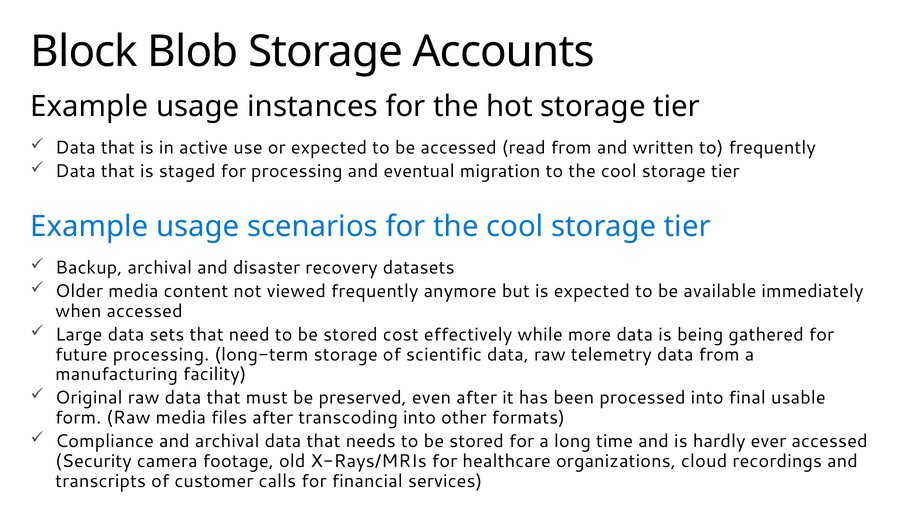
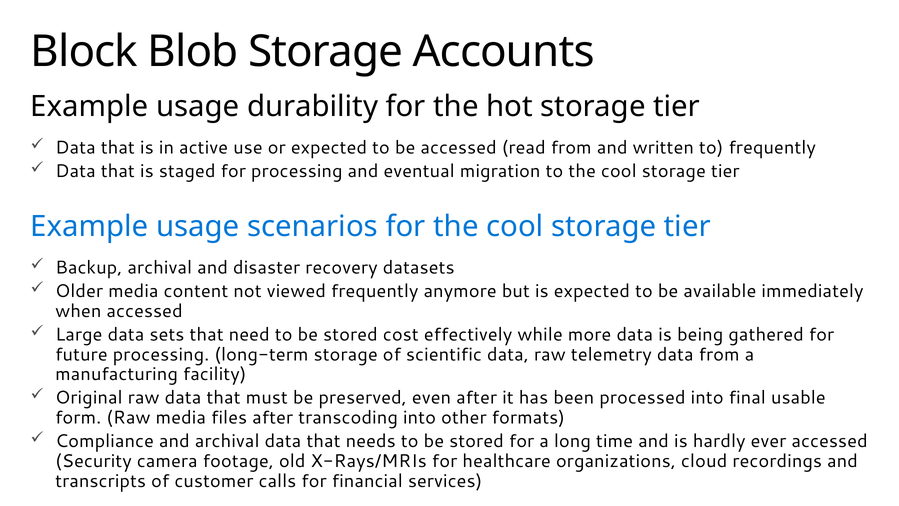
instances: instances -> durability
